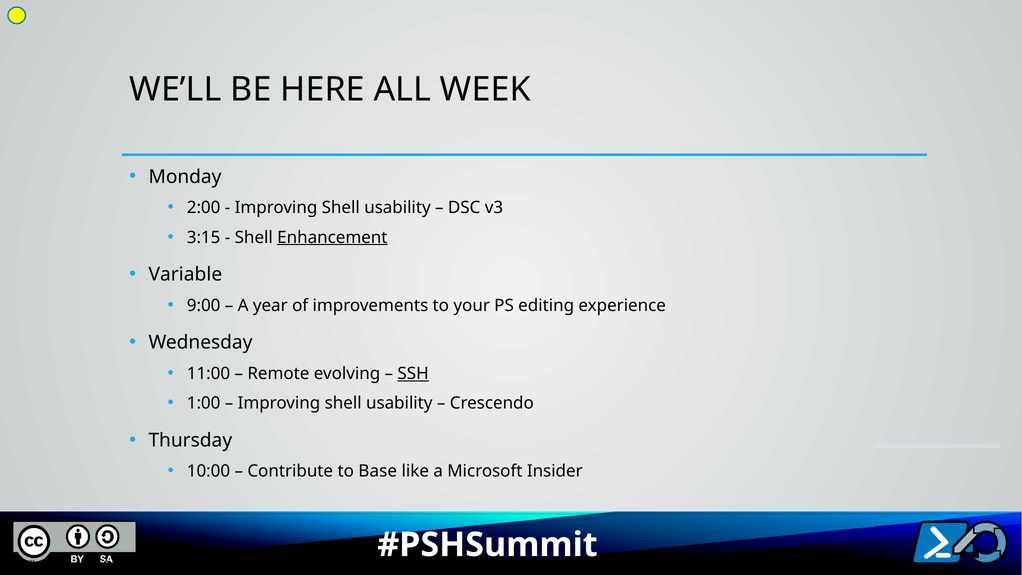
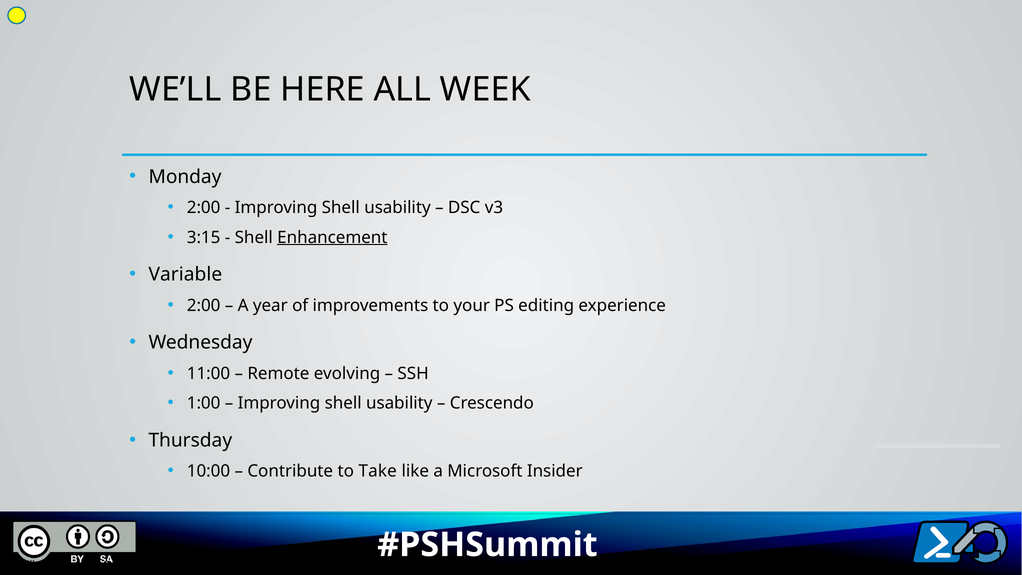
9:00 at (204, 305): 9:00 -> 2:00
SSH underline: present -> none
Base: Base -> Take
